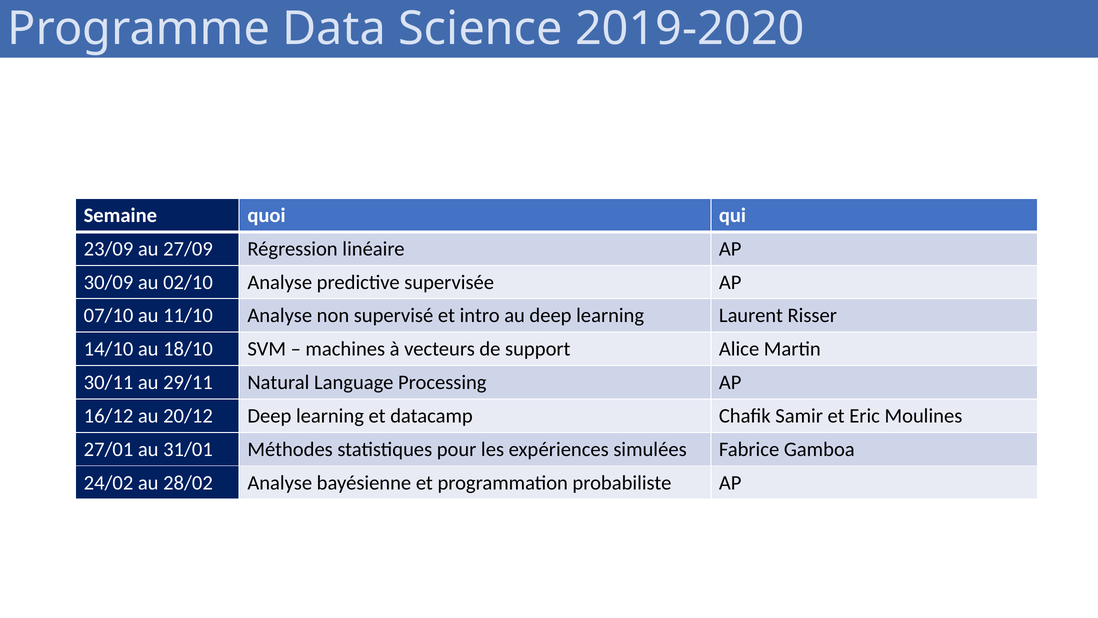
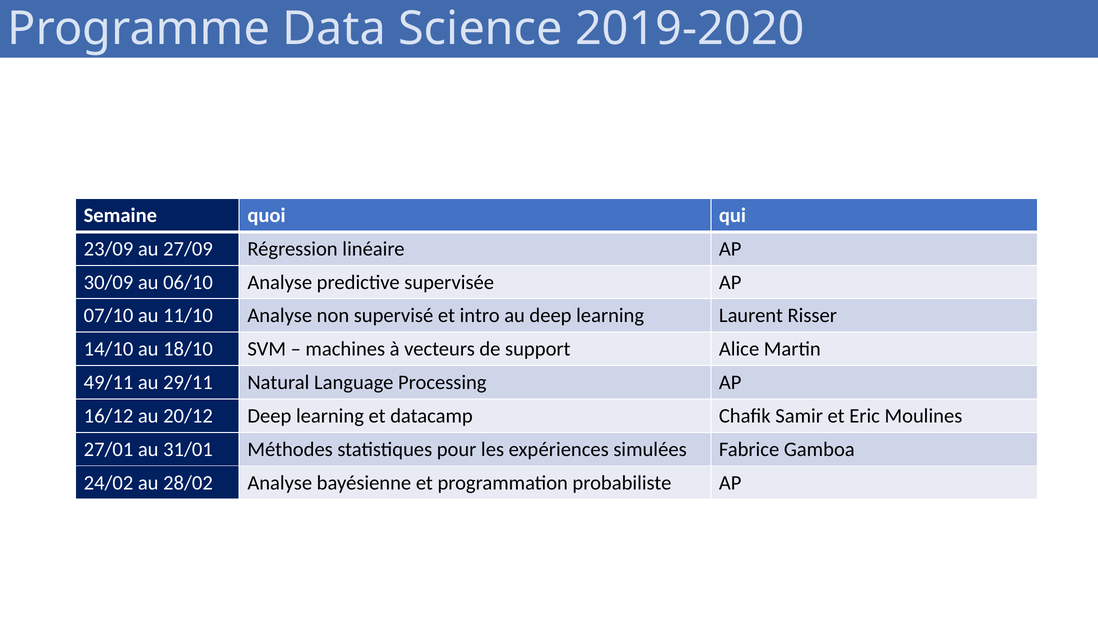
02/10: 02/10 -> 06/10
30/11: 30/11 -> 49/11
